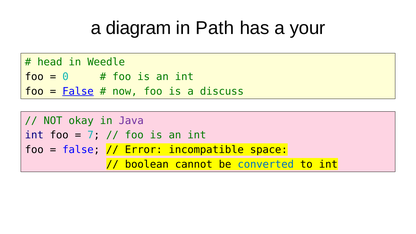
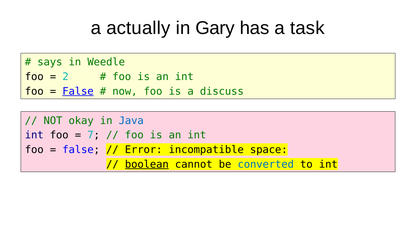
diagram: diagram -> actually
Path: Path -> Gary
your: your -> task
head: head -> says
0: 0 -> 2
Java colour: purple -> blue
boolean underline: none -> present
